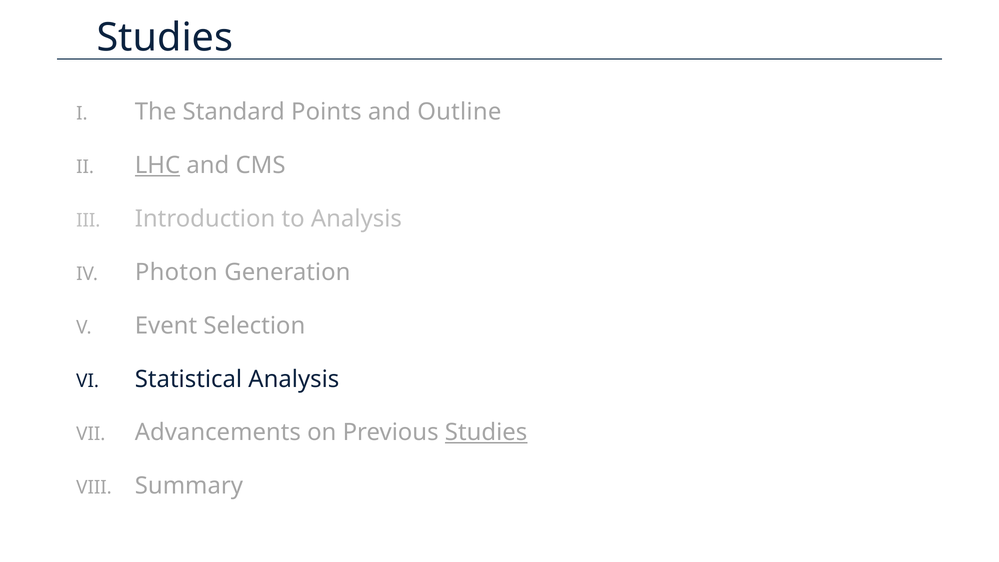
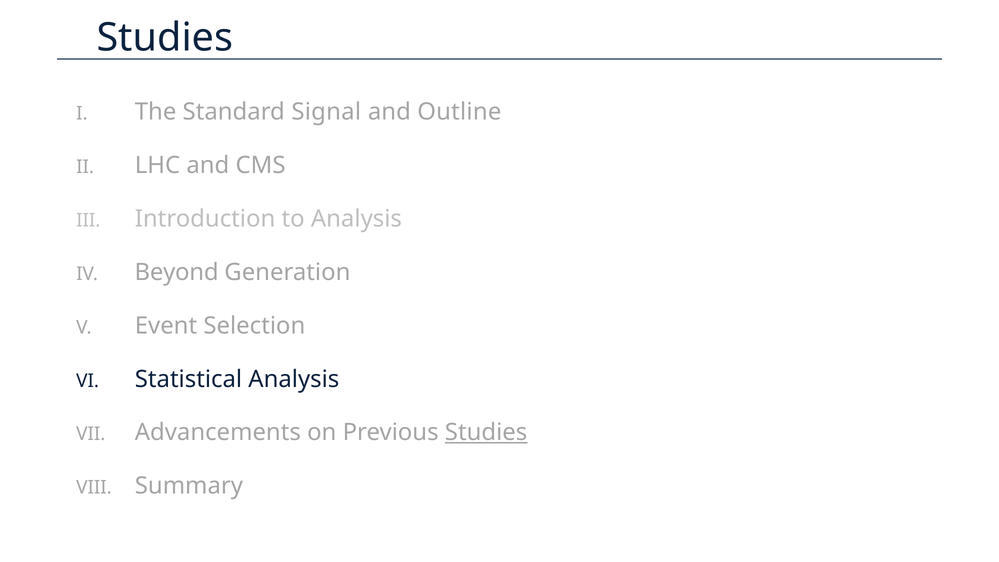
Points: Points -> Signal
LHC underline: present -> none
Photon: Photon -> Beyond
